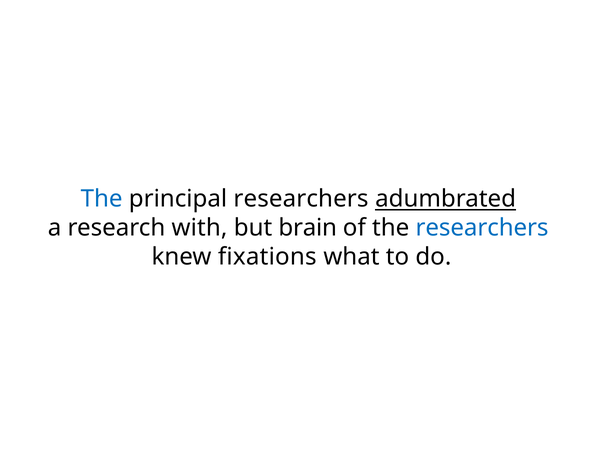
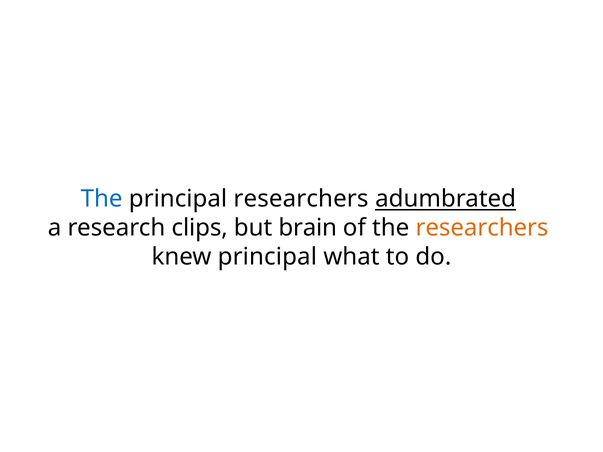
with: with -> clips
researchers at (482, 228) colour: blue -> orange
knew fixations: fixations -> principal
